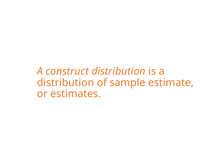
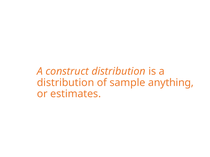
estimate: estimate -> anything
